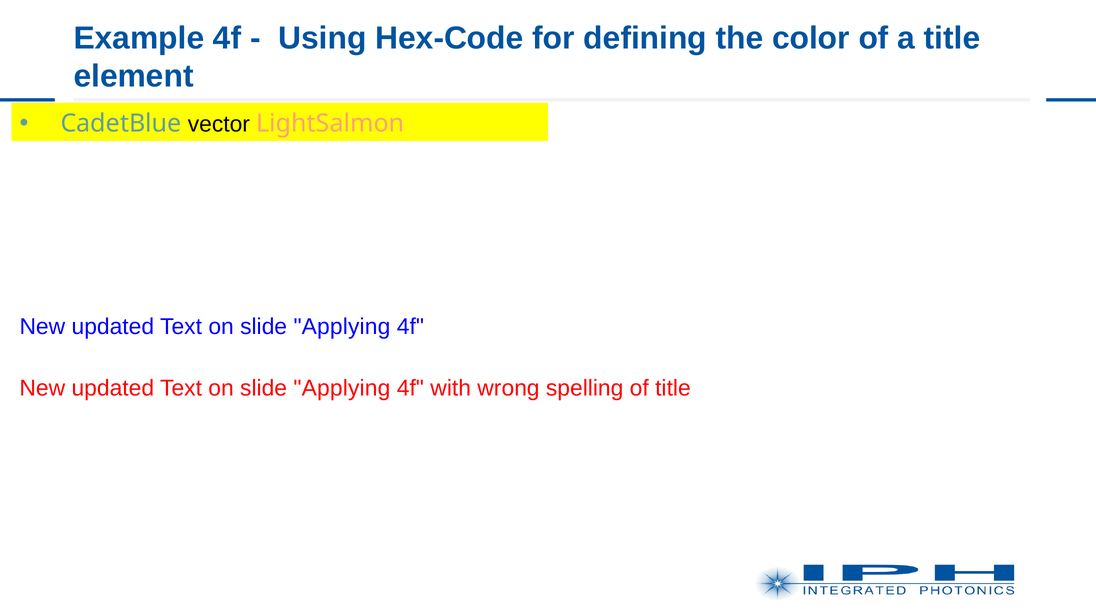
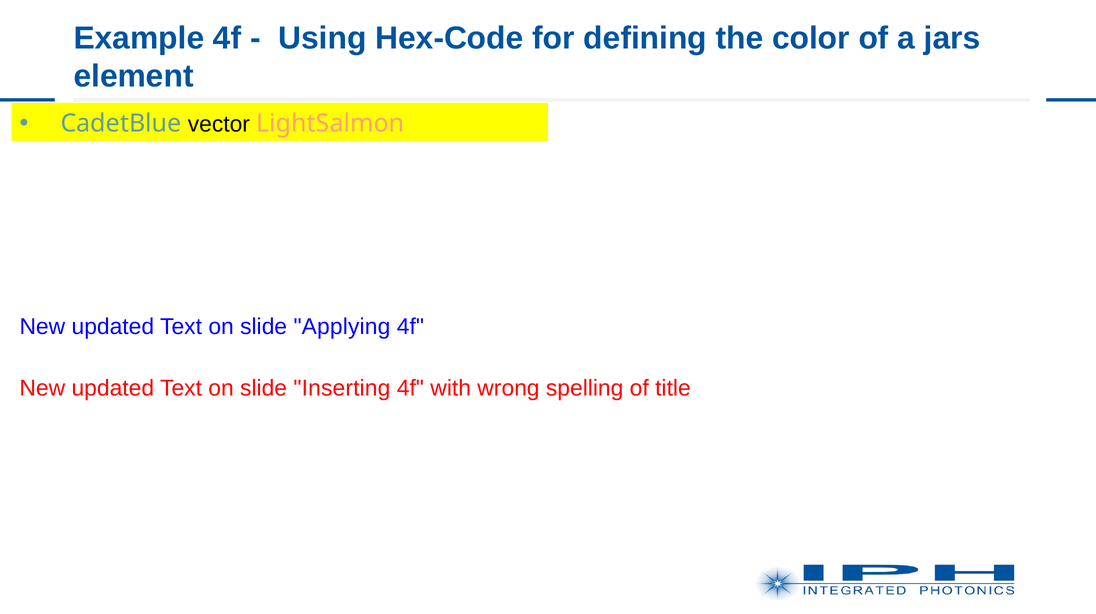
a title: title -> jars
Applying at (342, 388): Applying -> Inserting
